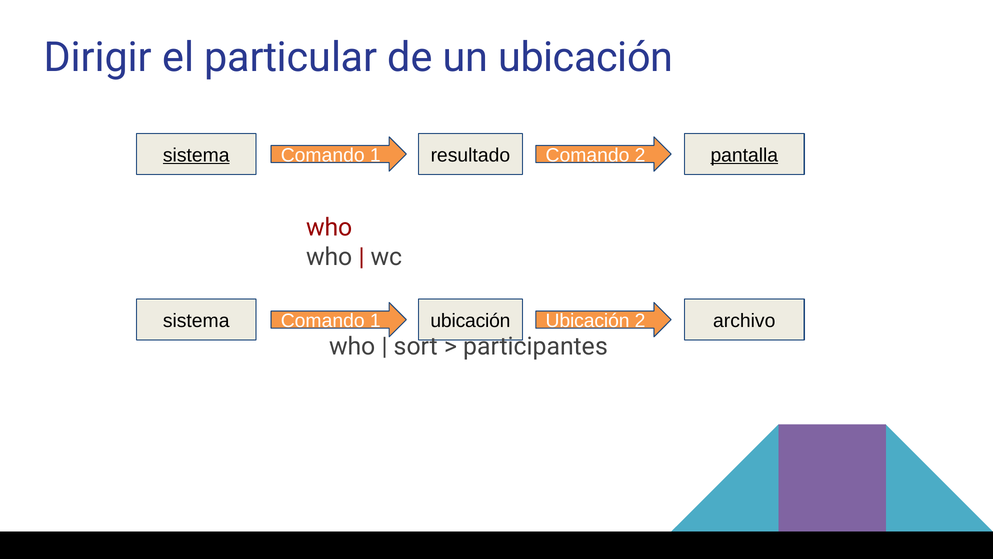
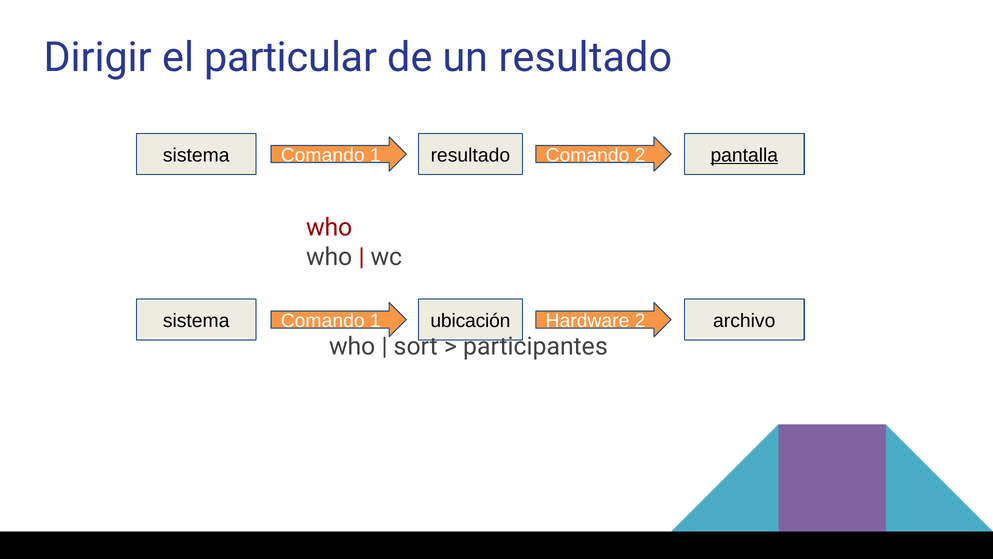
un ubicación: ubicación -> resultado
sistema at (196, 155) underline: present -> none
Ubicación at (588, 321): Ubicación -> Hardware
